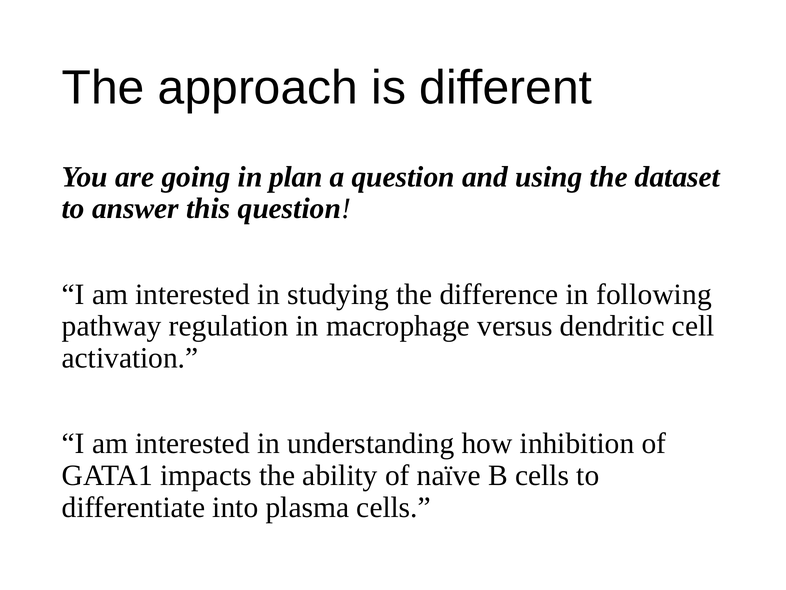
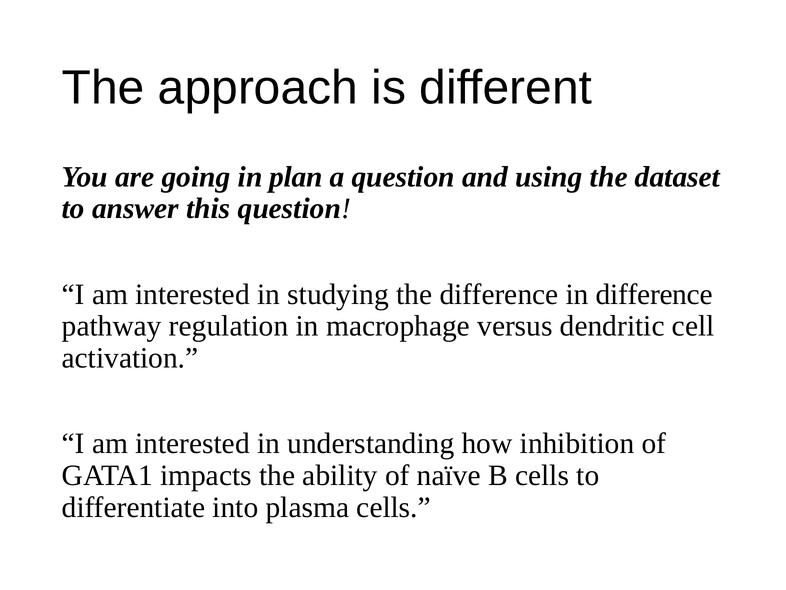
in following: following -> difference
